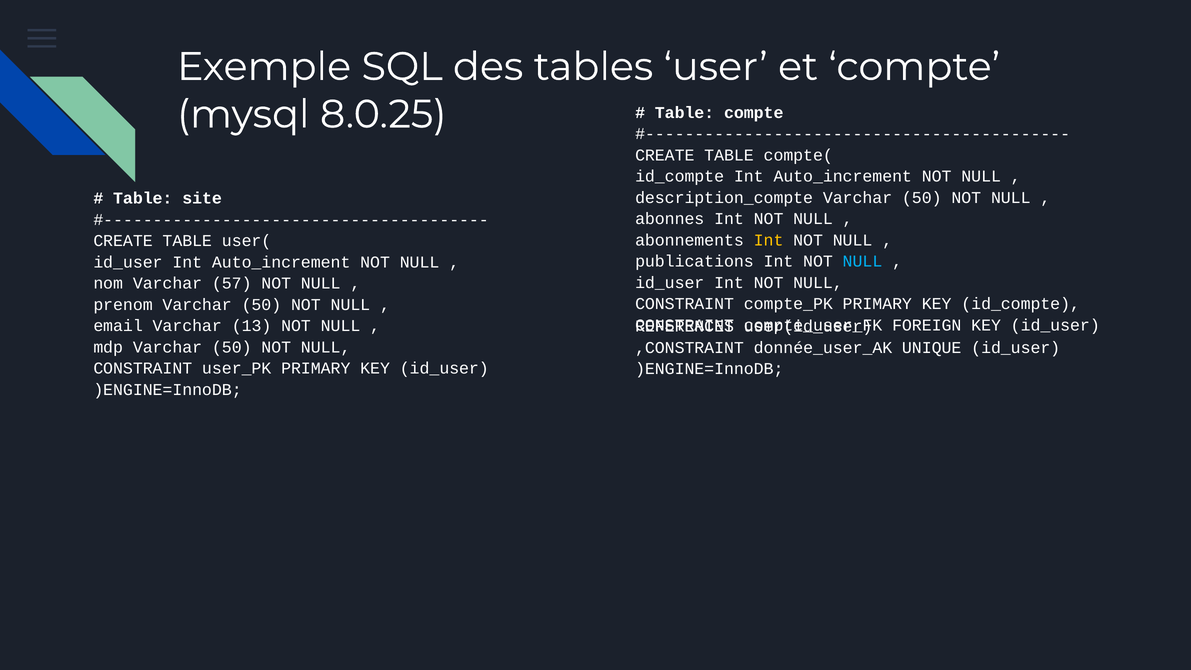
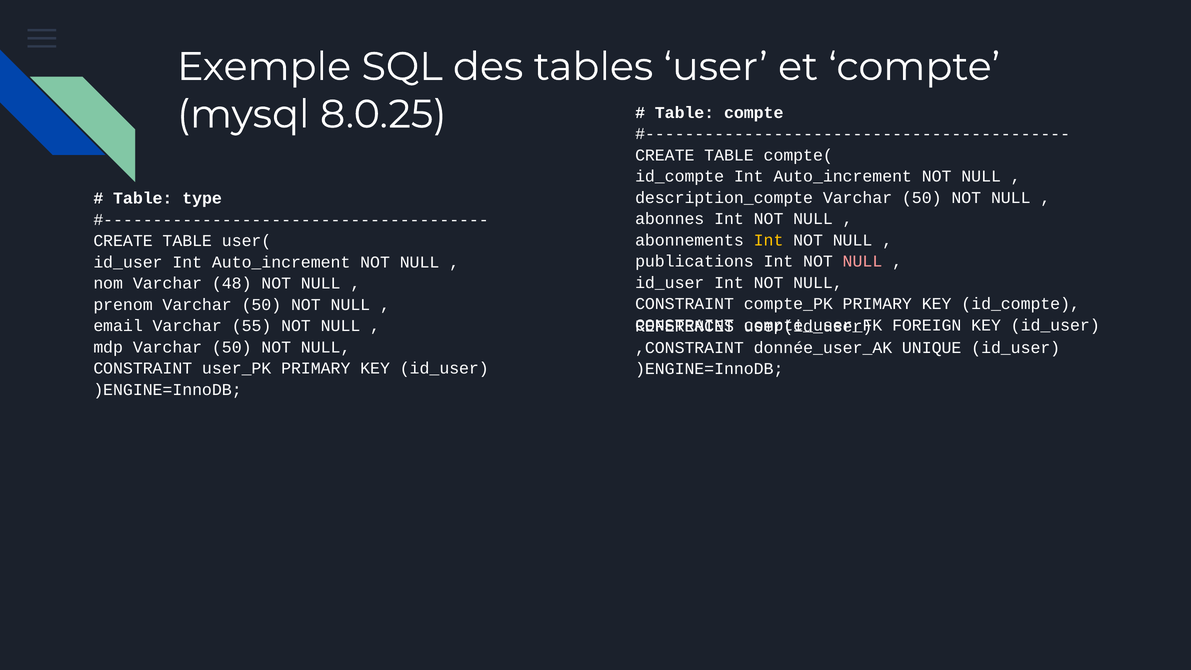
site: site -> type
NULL at (862, 261) colour: light blue -> pink
57: 57 -> 48
13: 13 -> 55
